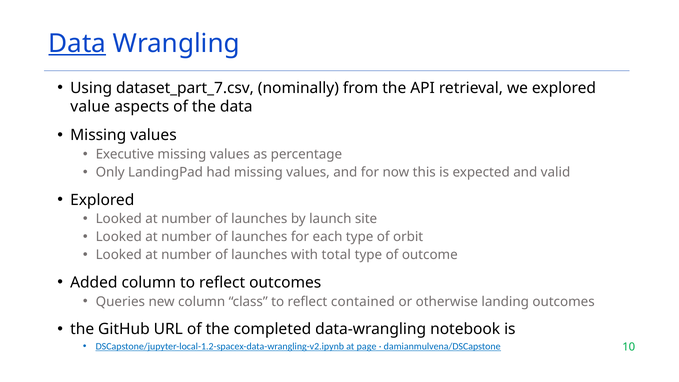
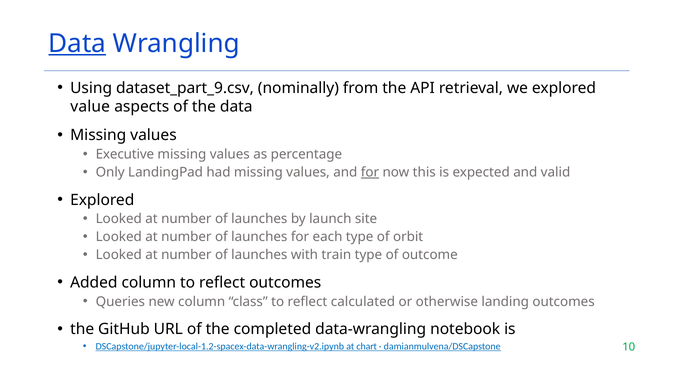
dataset_part_7.csv: dataset_part_7.csv -> dataset_part_9.csv
for at (370, 172) underline: none -> present
total: total -> train
contained: contained -> calculated
page: page -> chart
